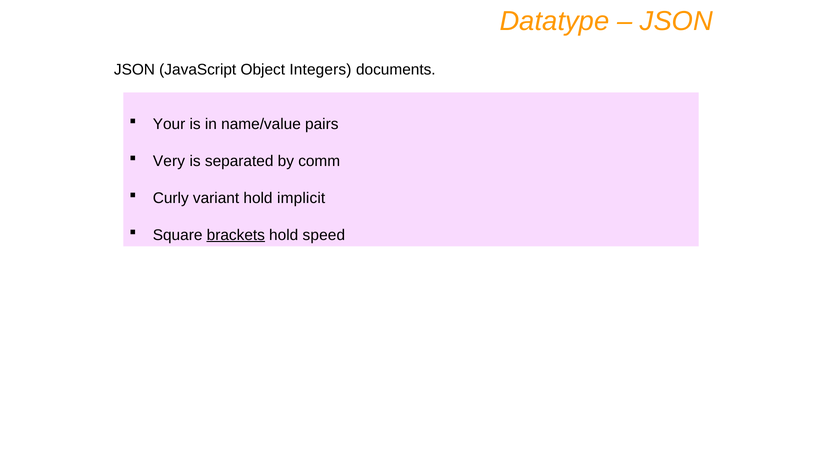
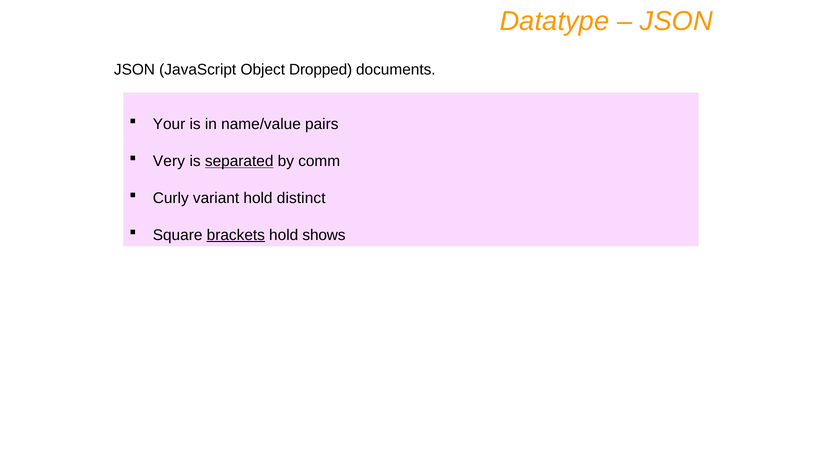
Integers: Integers -> Dropped
separated underline: none -> present
implicit: implicit -> distinct
speed: speed -> shows
